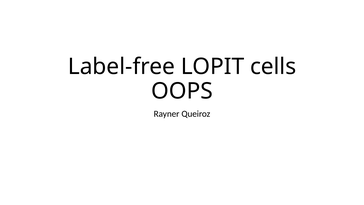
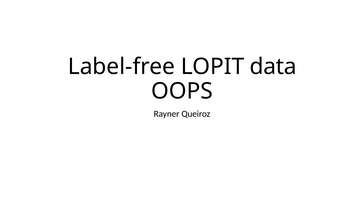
cells: cells -> data
